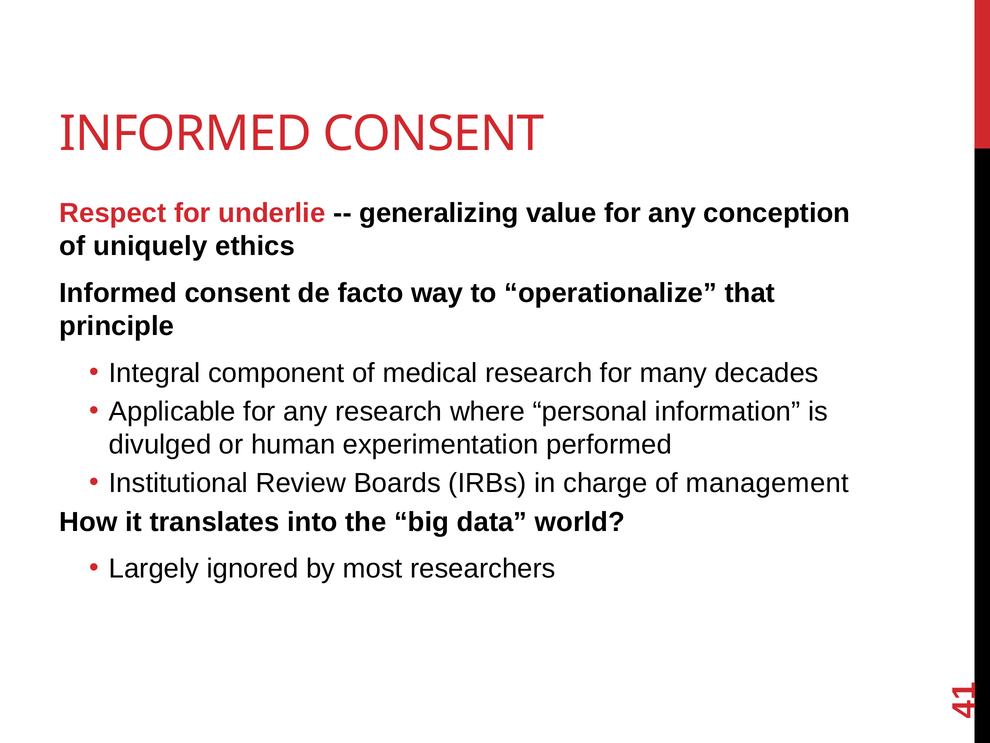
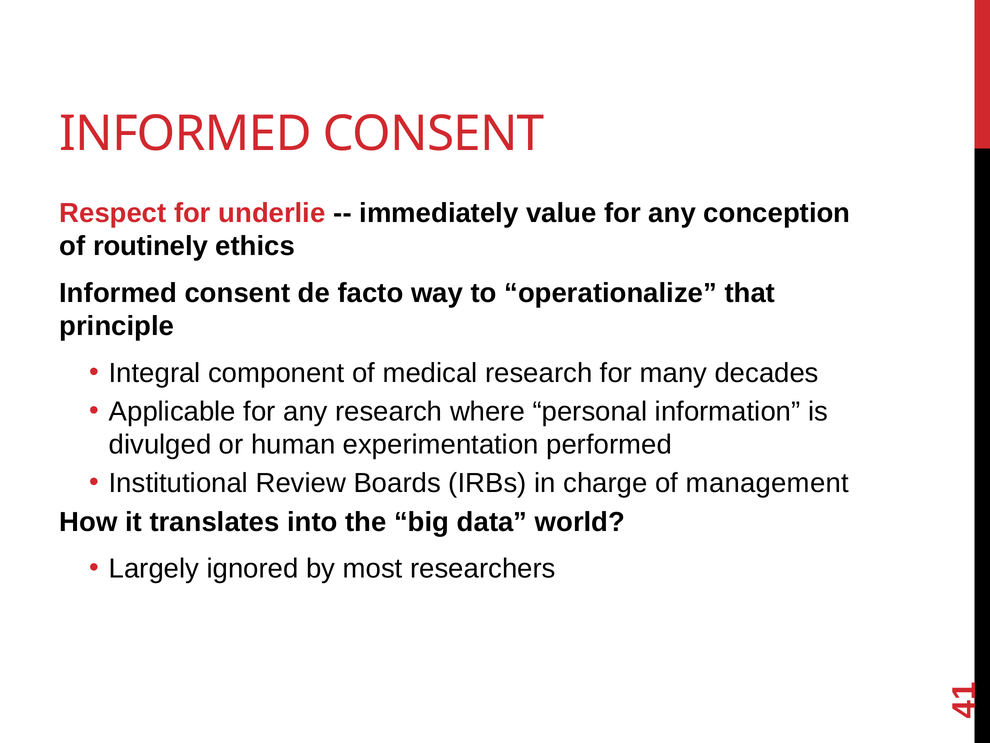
generalizing: generalizing -> immediately
uniquely: uniquely -> routinely
